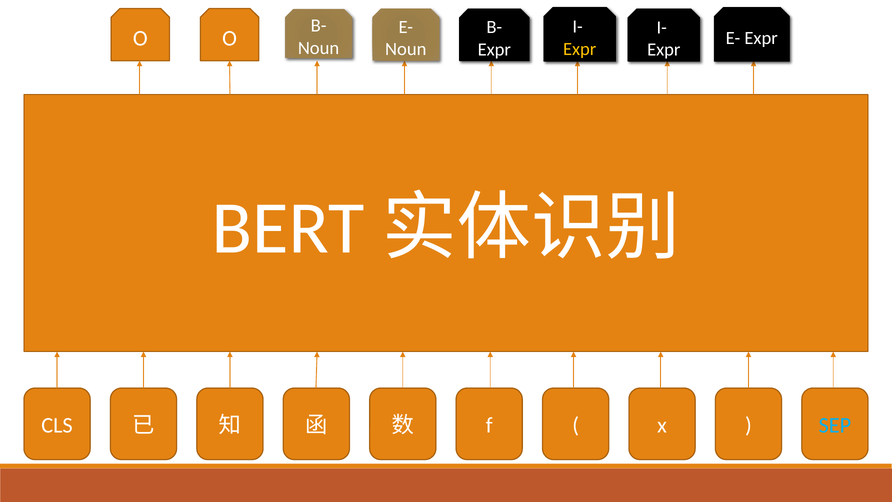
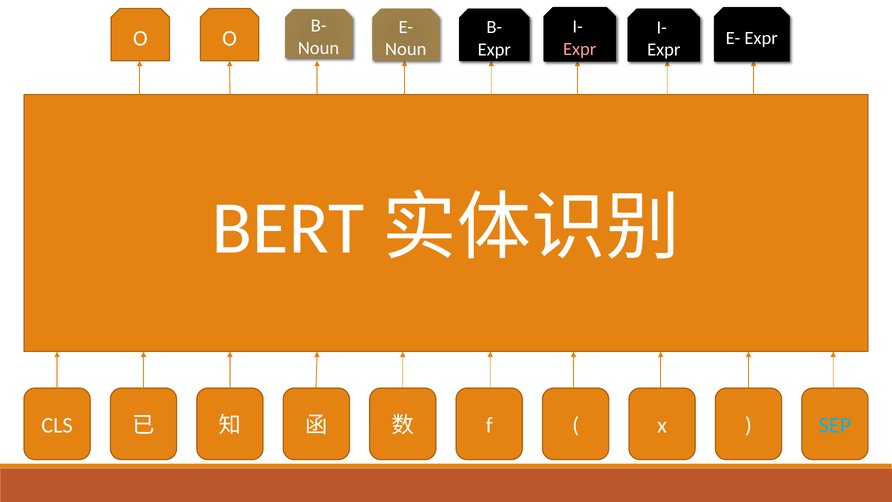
Expr at (580, 49) colour: yellow -> pink
